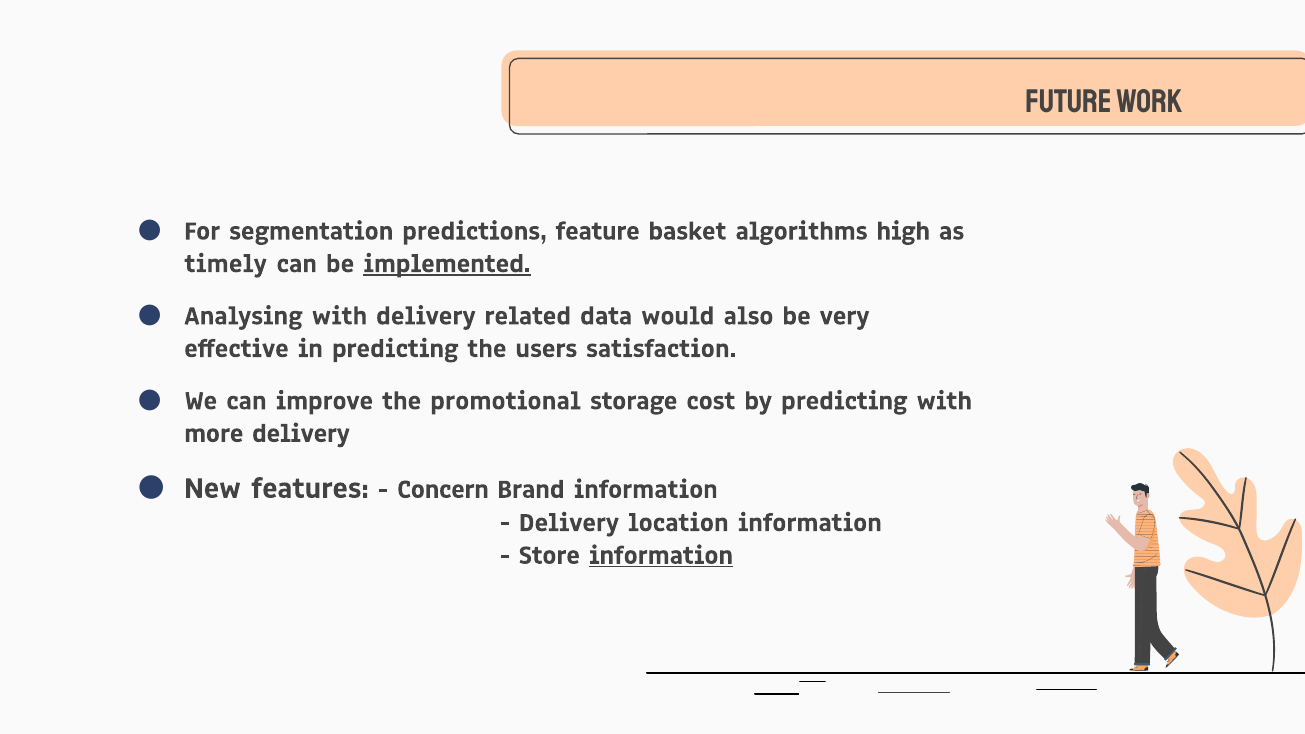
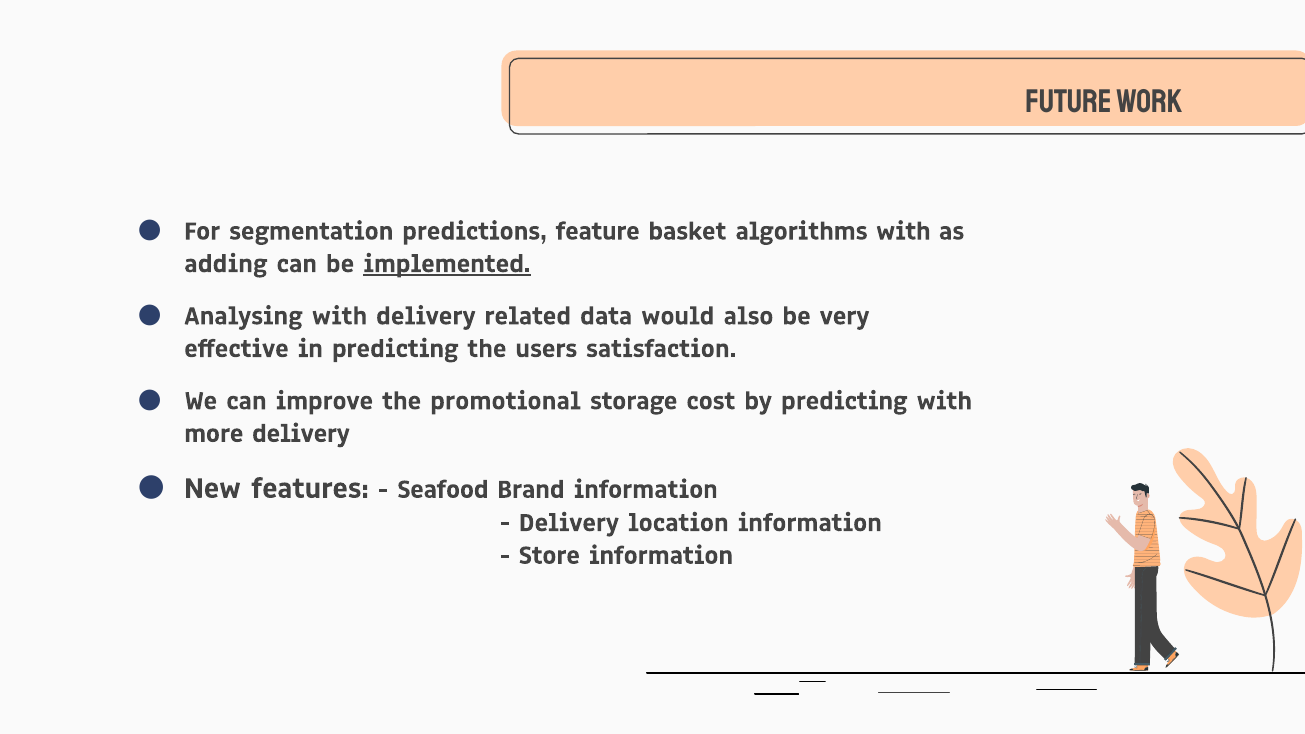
algorithms high: high -> with
timely: timely -> adding
Concern: Concern -> Seafood
information at (661, 555) underline: present -> none
